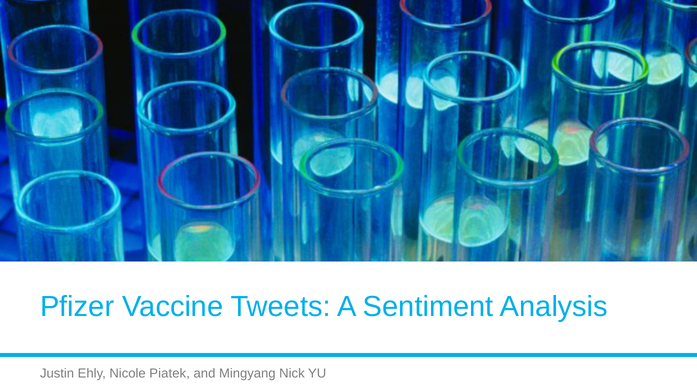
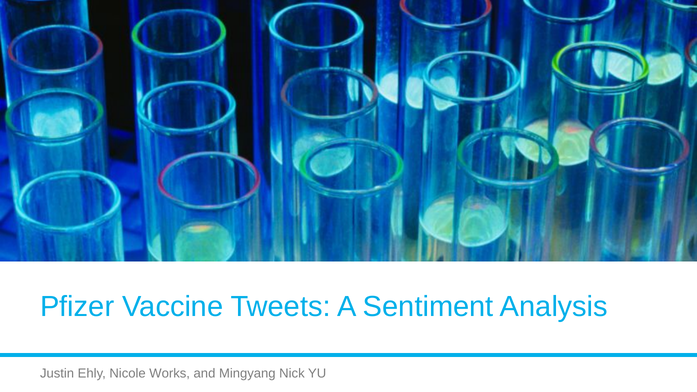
Piatek: Piatek -> Works
